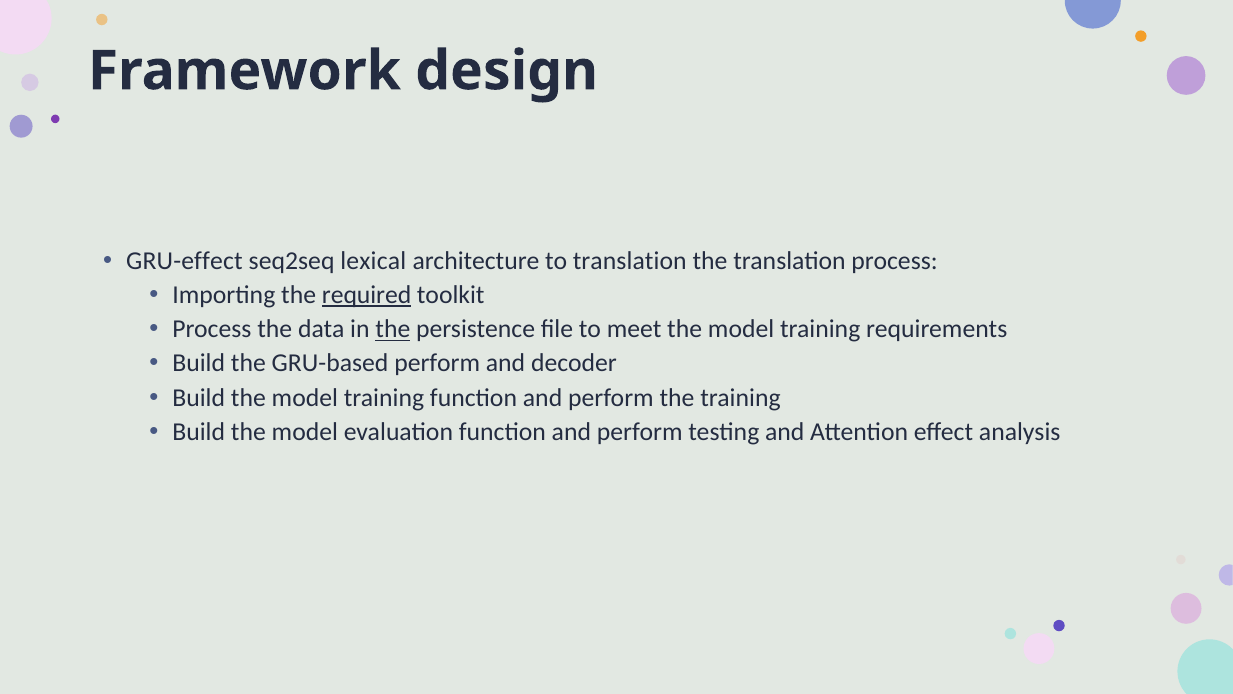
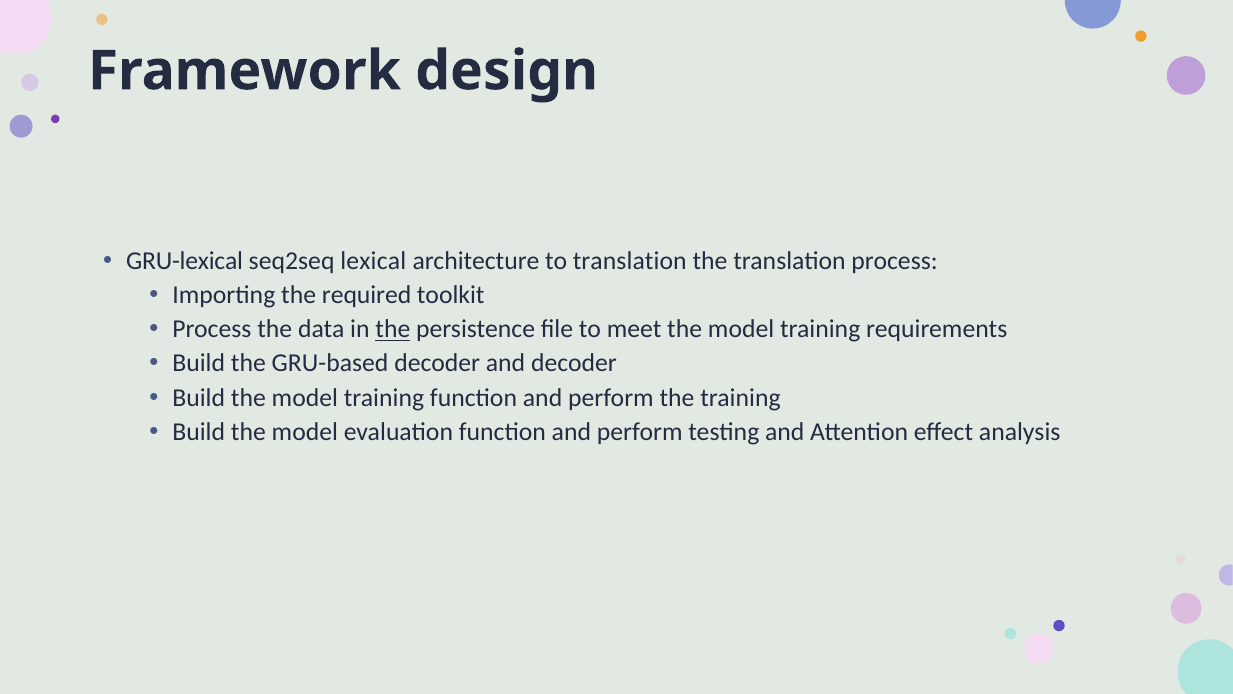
GRU-effect: GRU-effect -> GRU-lexical
required underline: present -> none
GRU-based perform: perform -> decoder
